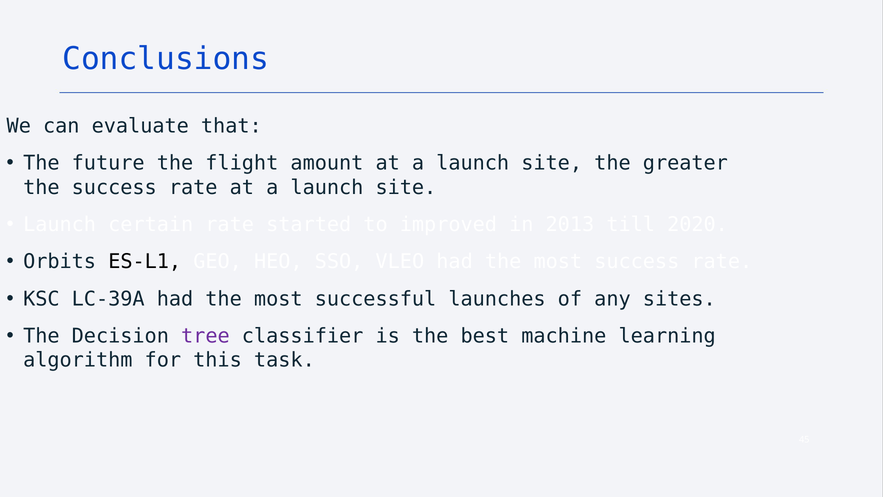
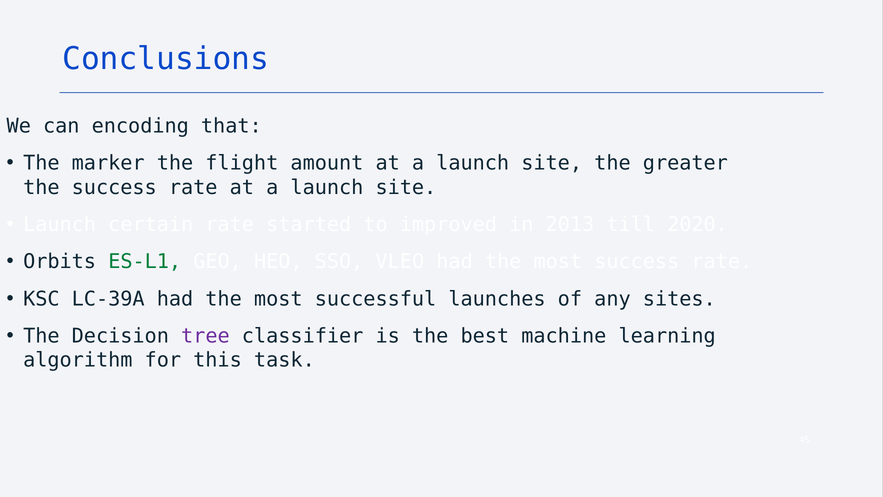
evaluate: evaluate -> encoding
future: future -> marker
ES-L1 colour: black -> green
